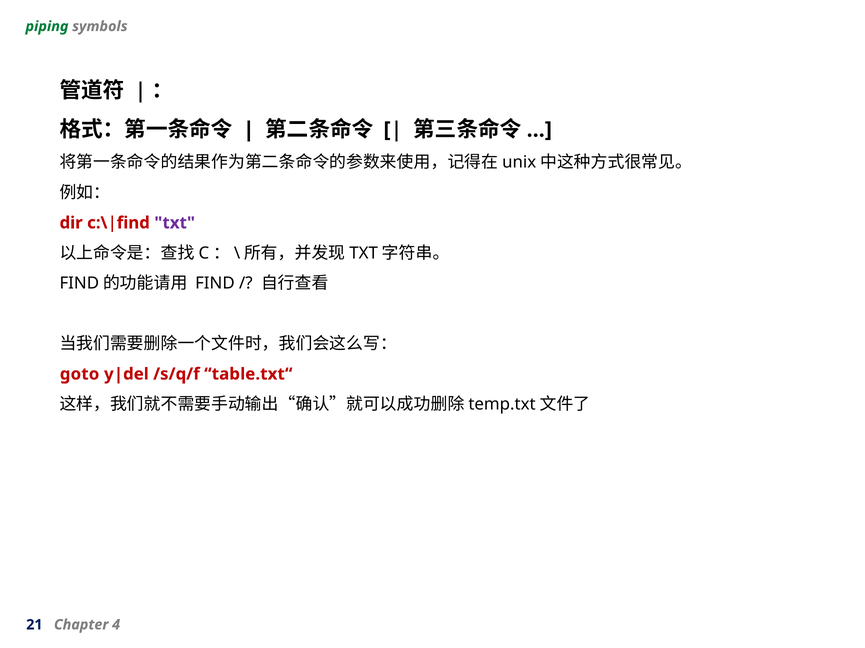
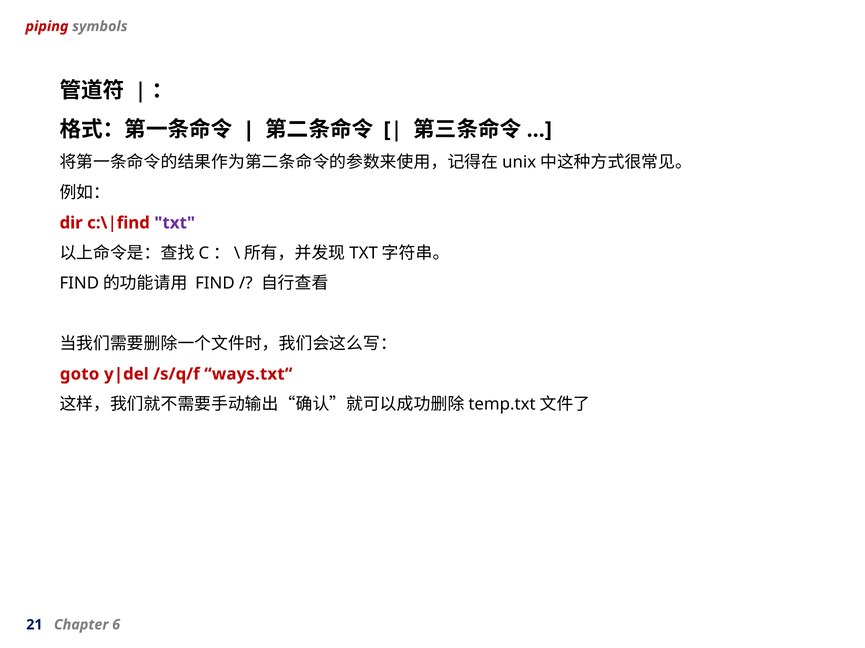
piping colour: green -> red
table.txt“: table.txt“ -> ways.txt“
4: 4 -> 6
